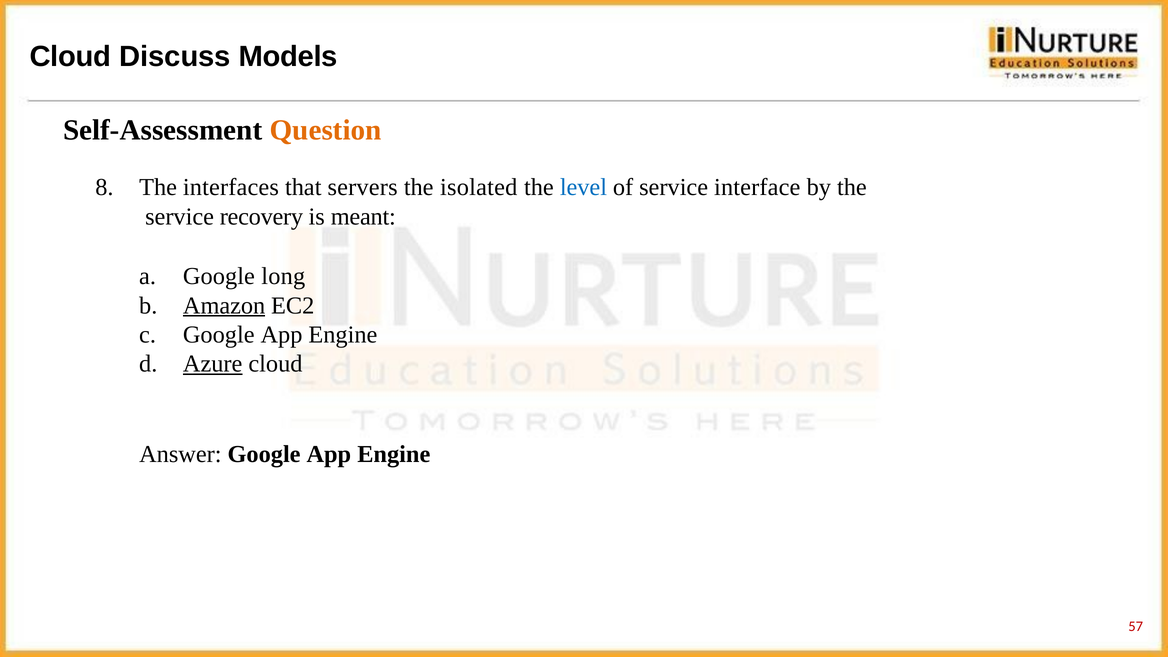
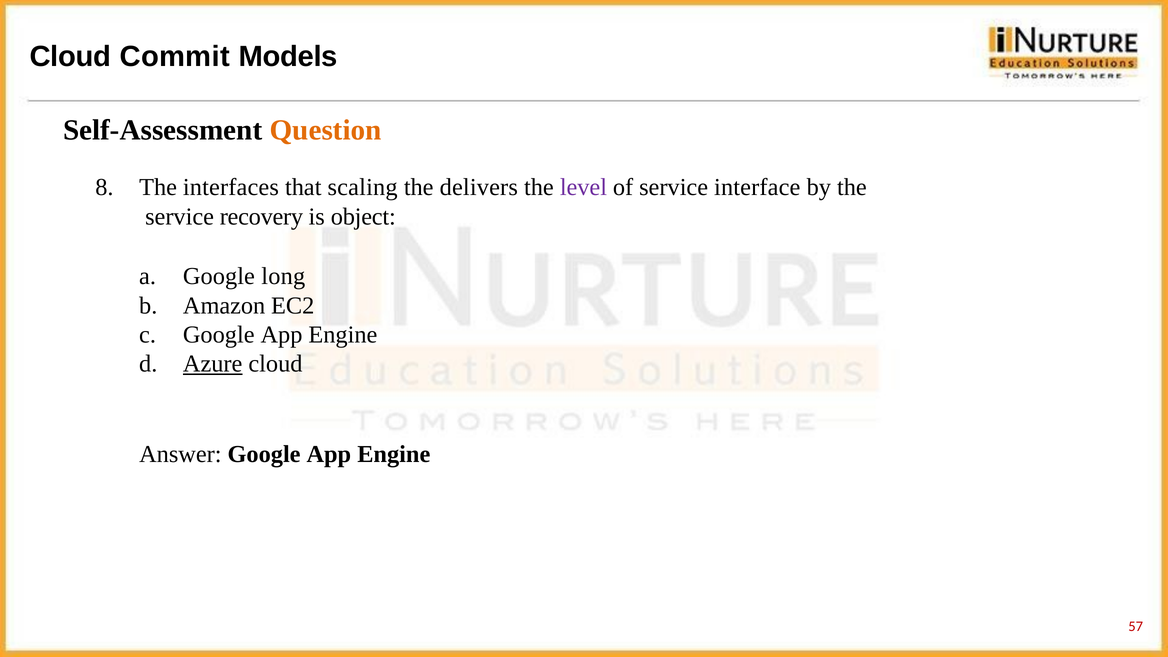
Discuss: Discuss -> Commit
servers: servers -> scaling
isolated: isolated -> delivers
level colour: blue -> purple
meant: meant -> object
Amazon underline: present -> none
